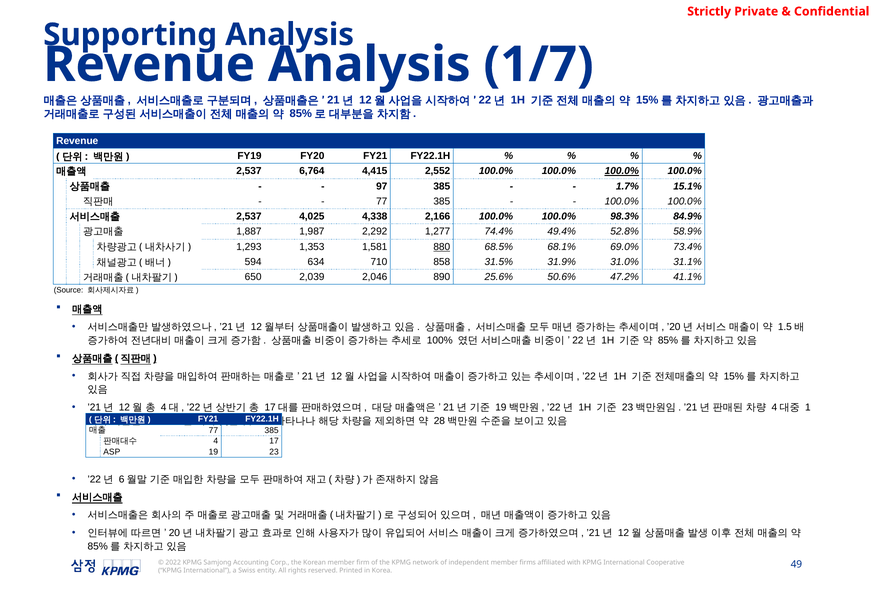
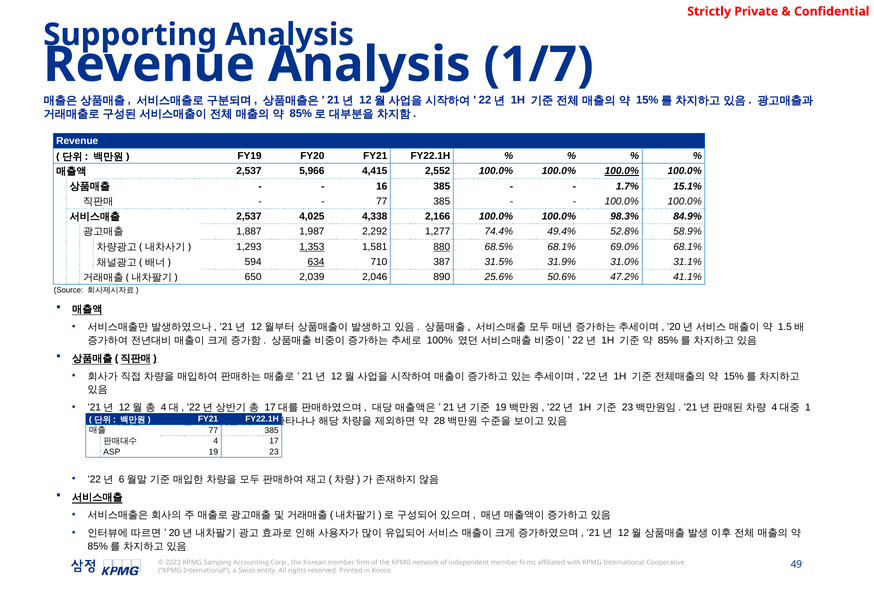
6,764: 6,764 -> 5,966
97: 97 -> 16
1,353 underline: none -> present
69.0% 73.4%: 73.4% -> 68.1%
634 underline: none -> present
858: 858 -> 387
